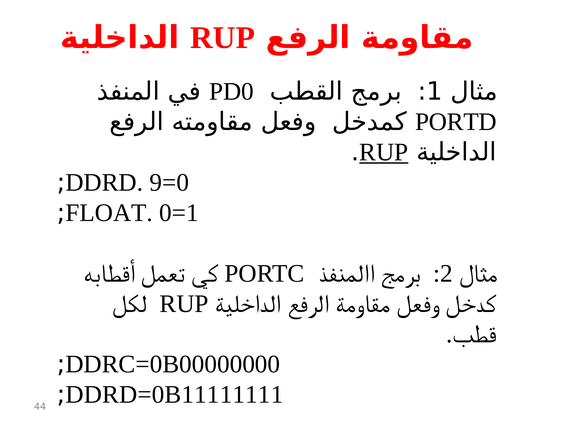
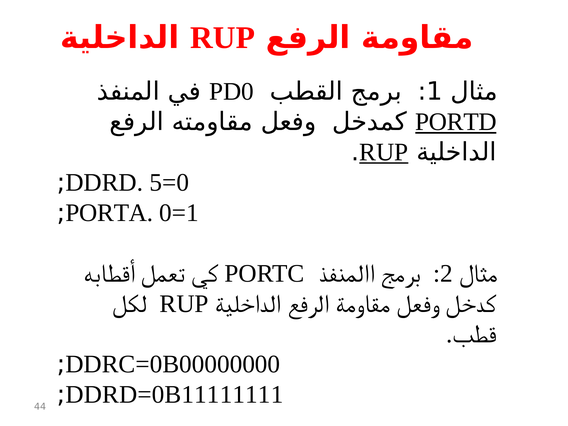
PORTD underline: none -> present
9=0: 9=0 -> 5=0
FLOAT: FLOAT -> PORTA
